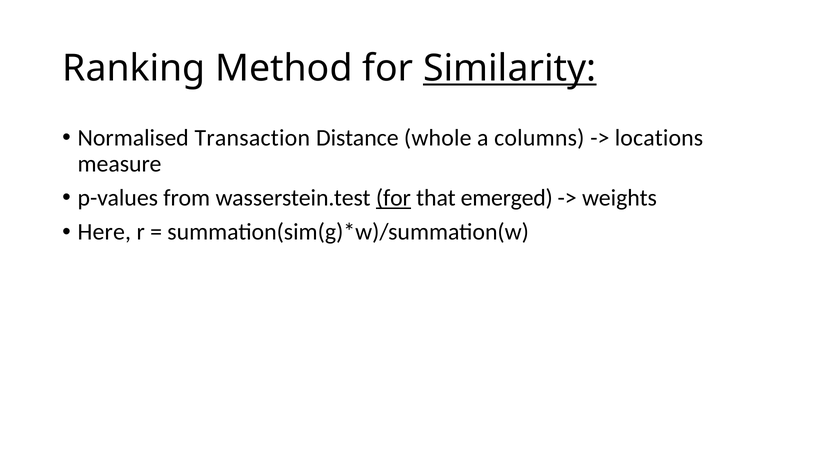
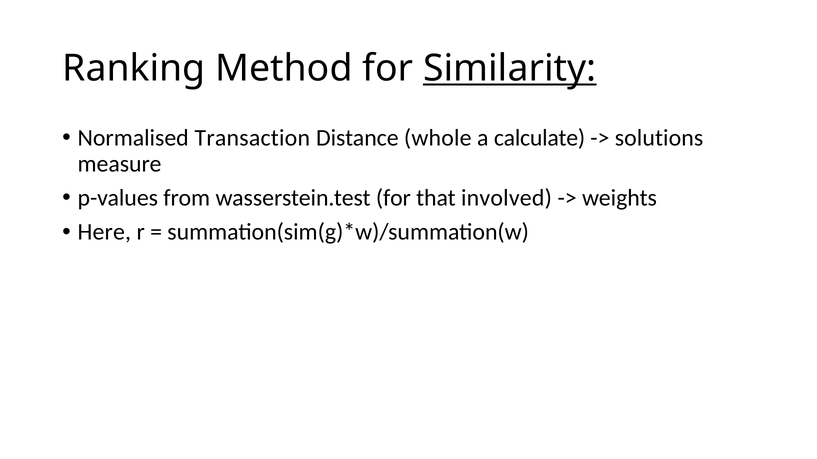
columns: columns -> calculate
locations: locations -> solutions
for at (393, 198) underline: present -> none
emerged: emerged -> involved
